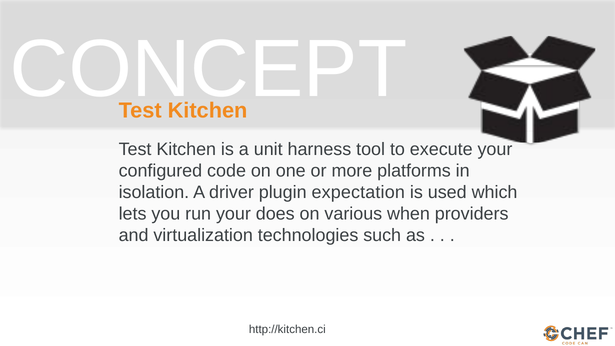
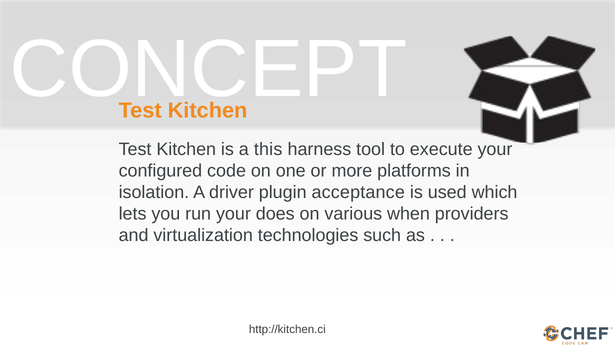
unit: unit -> this
expectation: expectation -> acceptance
